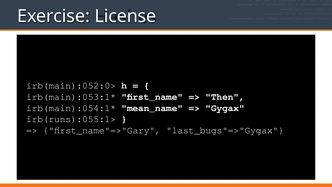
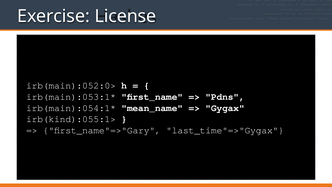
Then: Then -> Pdns
irb(runs):055:1>: irb(runs):055:1> -> irb(kind):055:1>
last_bugs"=>"Gygax: last_bugs"=>"Gygax -> last_time"=>"Gygax
